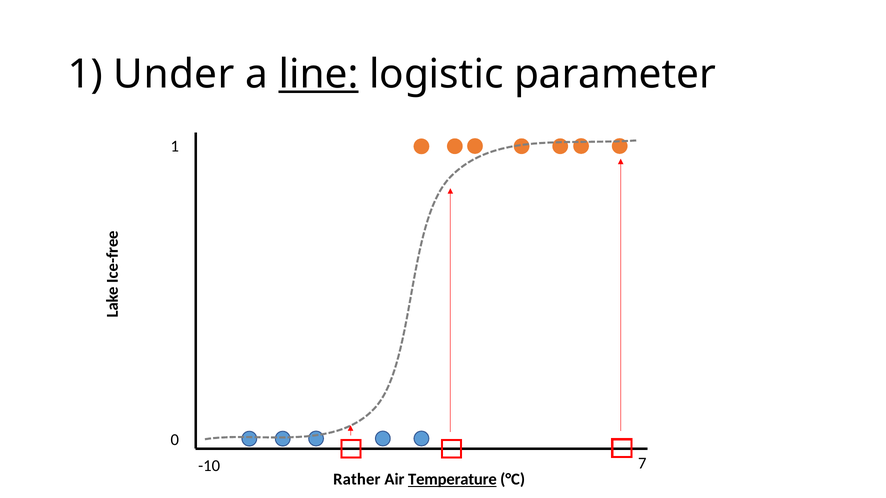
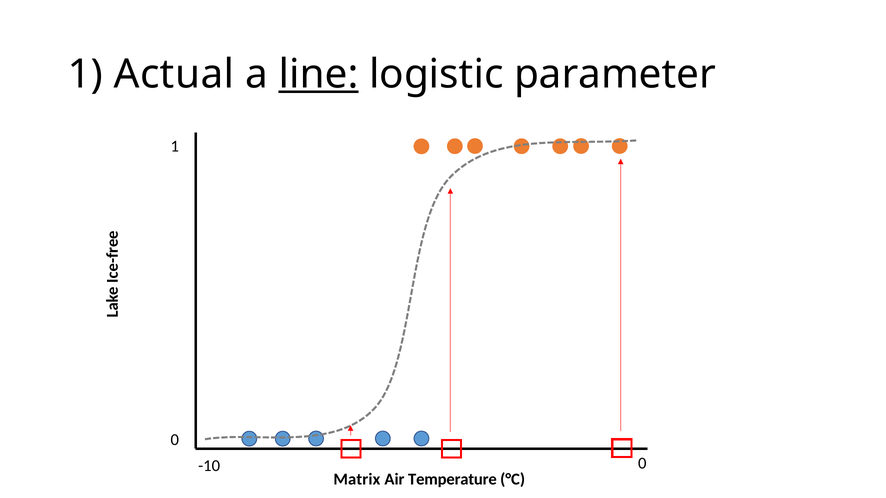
Under: Under -> Actual
-10 7: 7 -> 0
Rather: Rather -> Matrix
Temperature underline: present -> none
